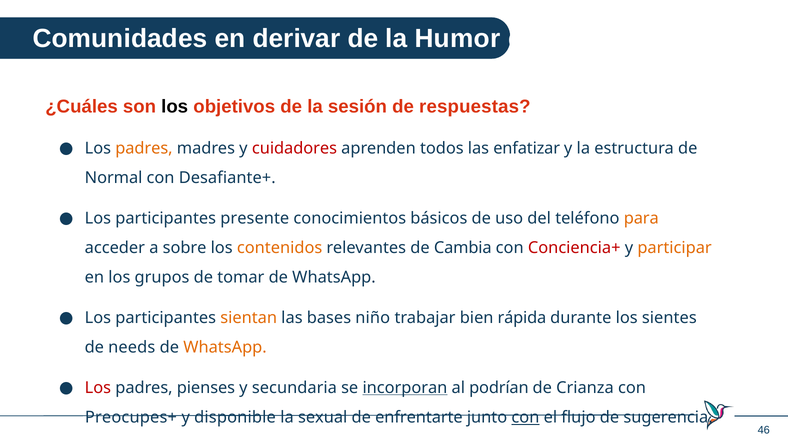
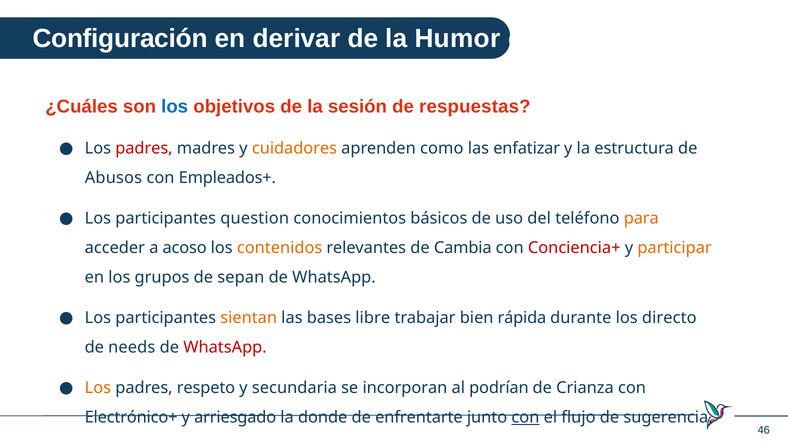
Comunidades: Comunidades -> Configuración
los at (175, 107) colour: black -> blue
padres at (144, 148) colour: orange -> red
cuidadores colour: red -> orange
todos: todos -> como
Normal: Normal -> Abusos
Desafiante+: Desafiante+ -> Empleados+
presente: presente -> question
sobre: sobre -> acoso
tomar: tomar -> sepan
niño: niño -> libre
sientes: sientes -> directo
WhatsApp at (225, 347) colour: orange -> red
Los at (98, 388) colour: red -> orange
pienses: pienses -> respeto
incorporan underline: present -> none
Preocupes+: Preocupes+ -> Electrónico+
disponible: disponible -> arriesgado
sexual: sexual -> donde
